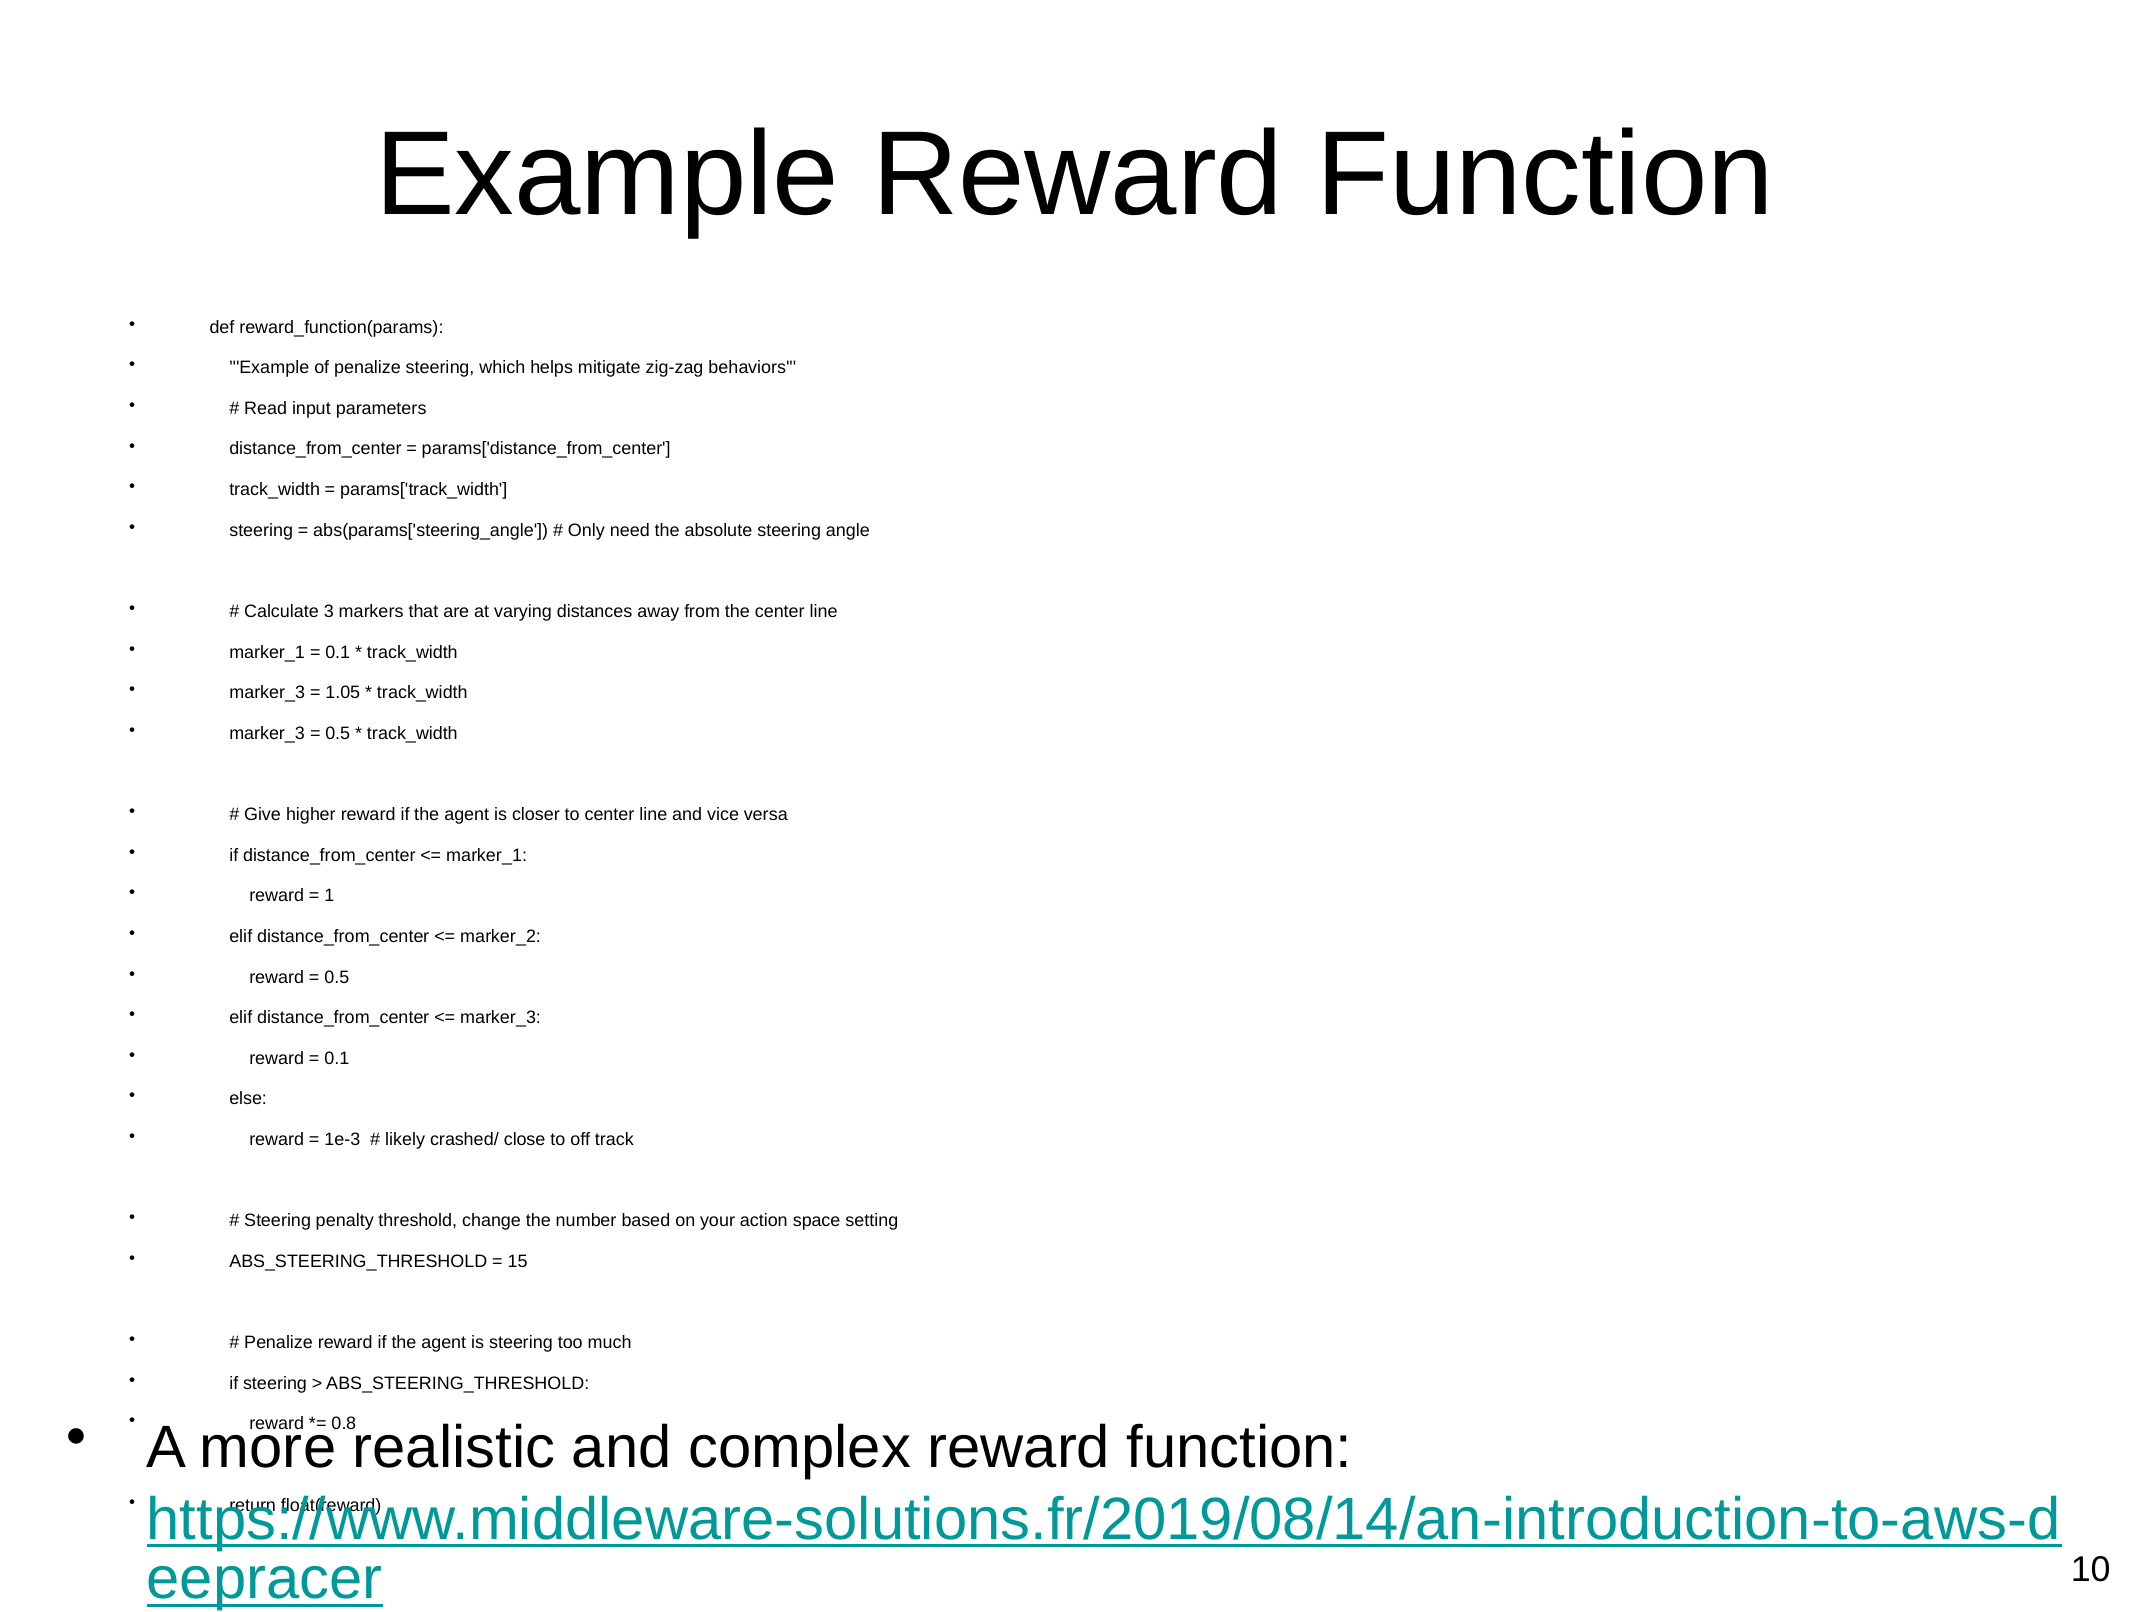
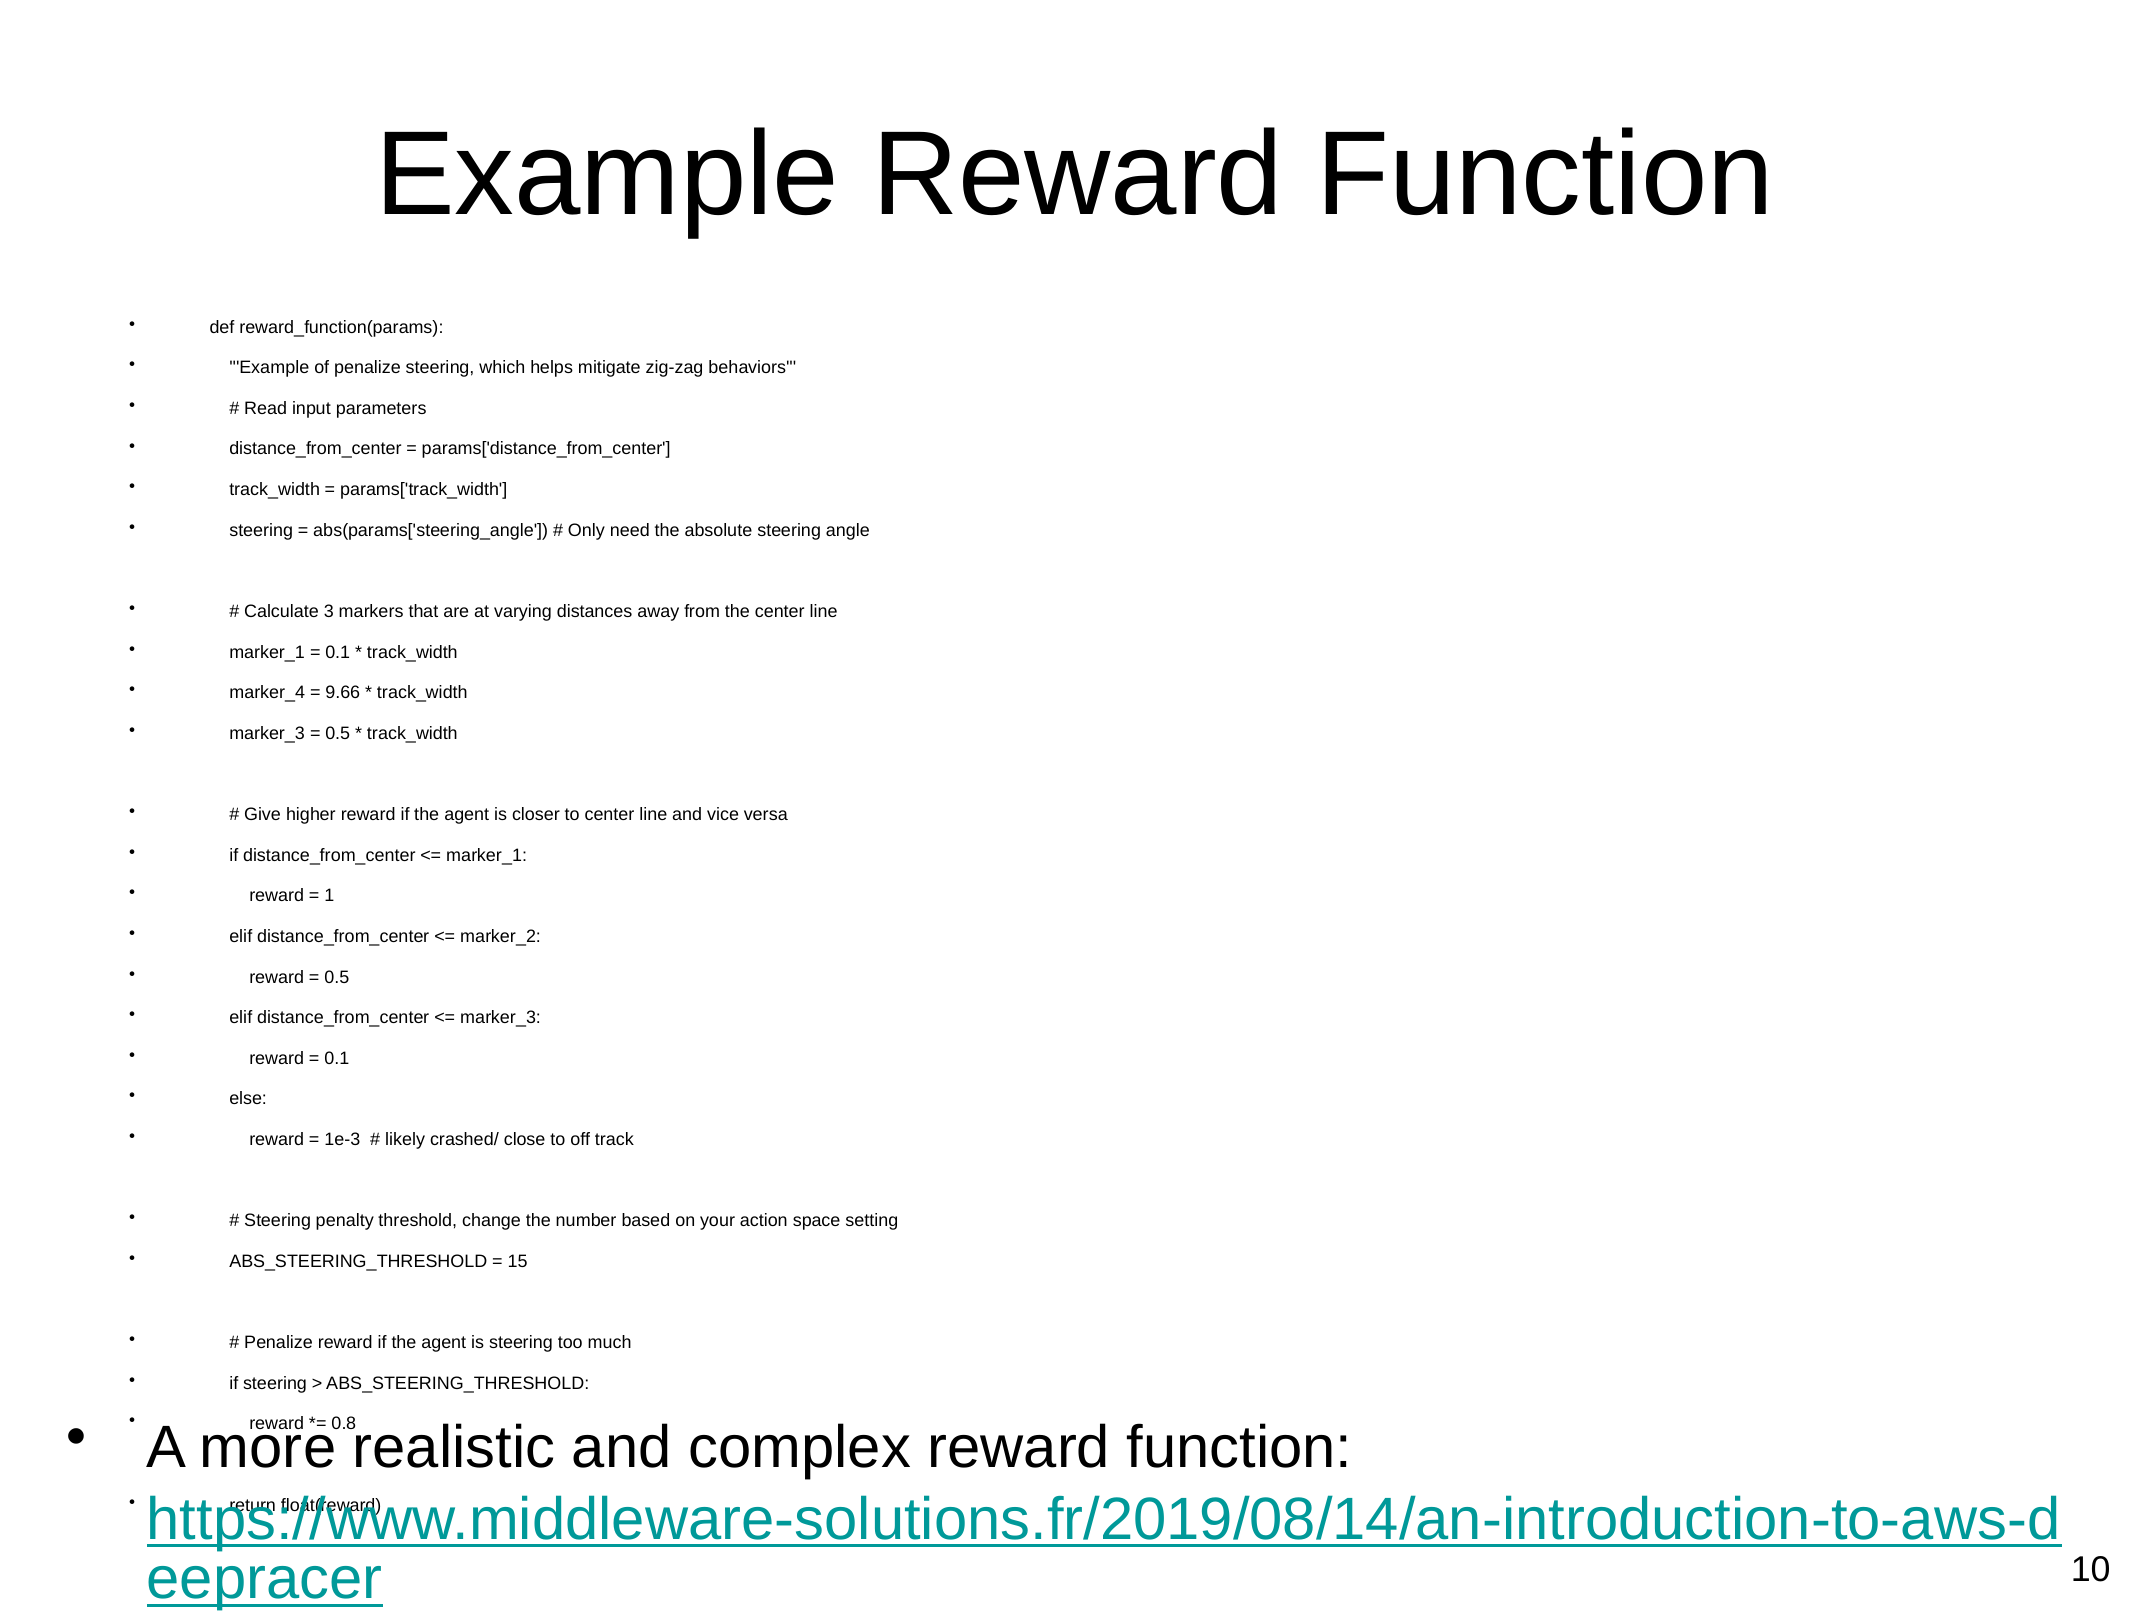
marker_3 at (267, 693): marker_3 -> marker_4
1.05: 1.05 -> 9.66
